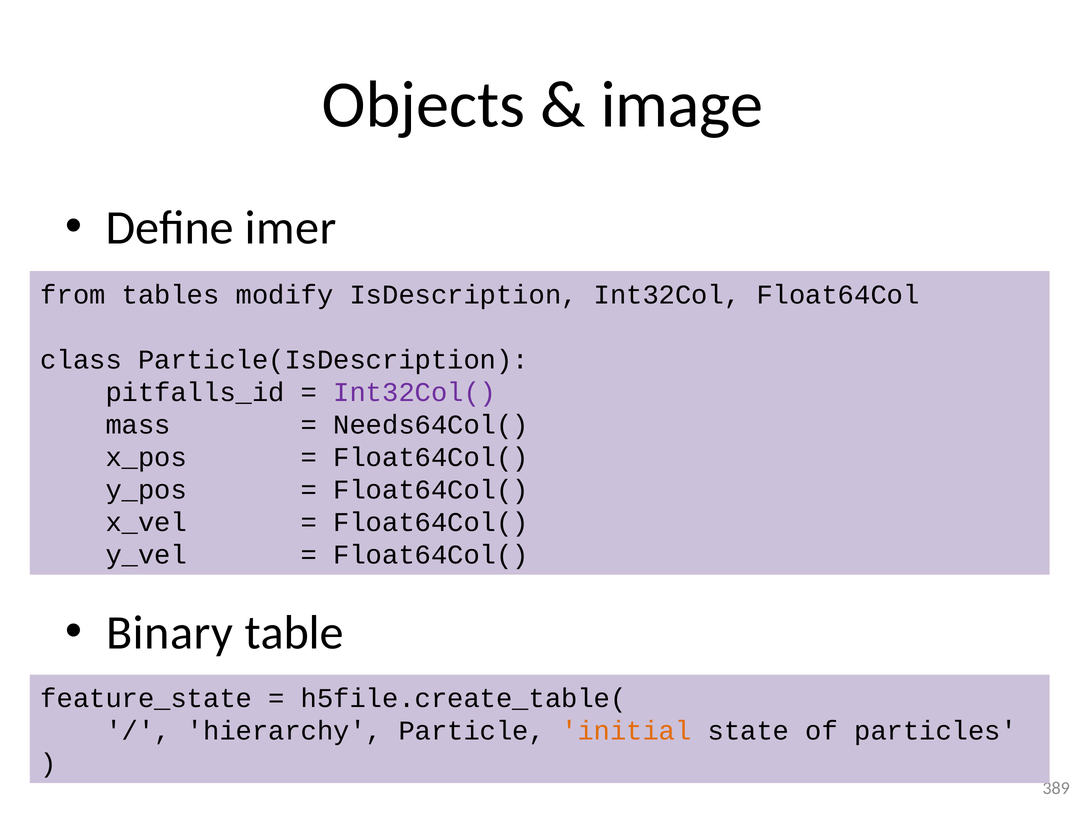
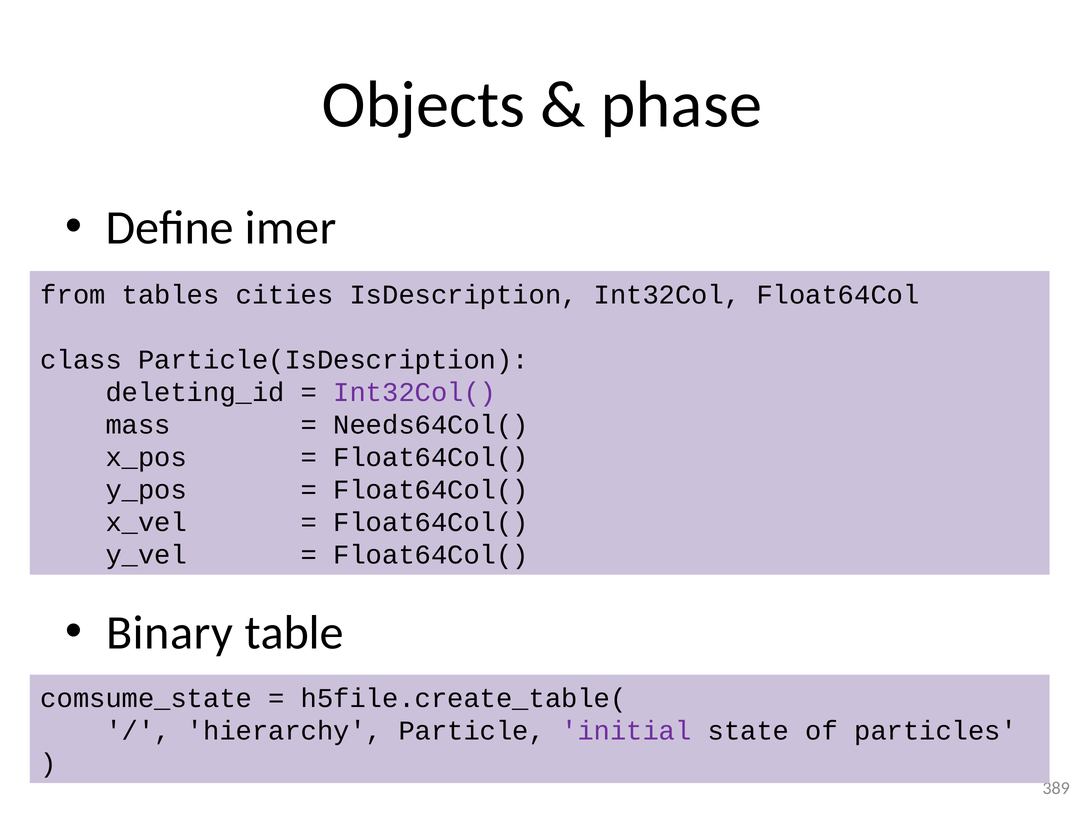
image: image -> phase
modify: modify -> cities
pitfalls_id: pitfalls_id -> deleting_id
feature_state: feature_state -> comsume_state
initial colour: orange -> purple
